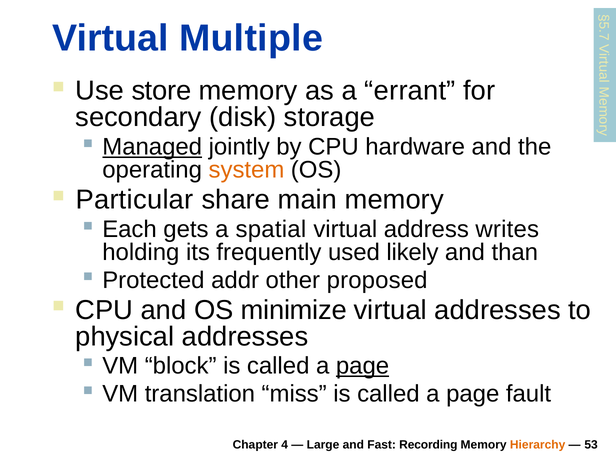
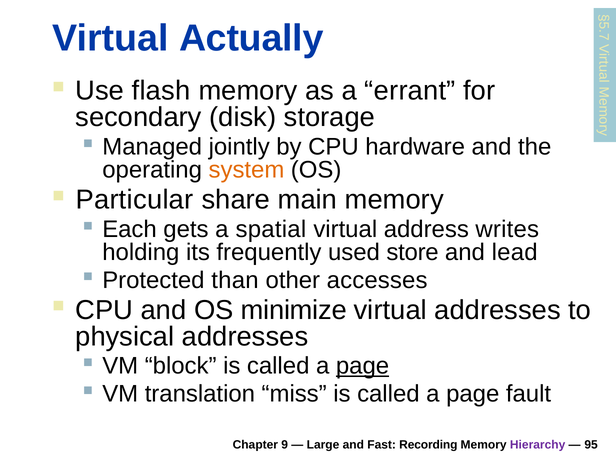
Multiple: Multiple -> Actually
store: store -> flash
Managed underline: present -> none
likely: likely -> store
than: than -> lead
addr: addr -> than
proposed: proposed -> accesses
4: 4 -> 9
Hierarchy colour: orange -> purple
53: 53 -> 95
